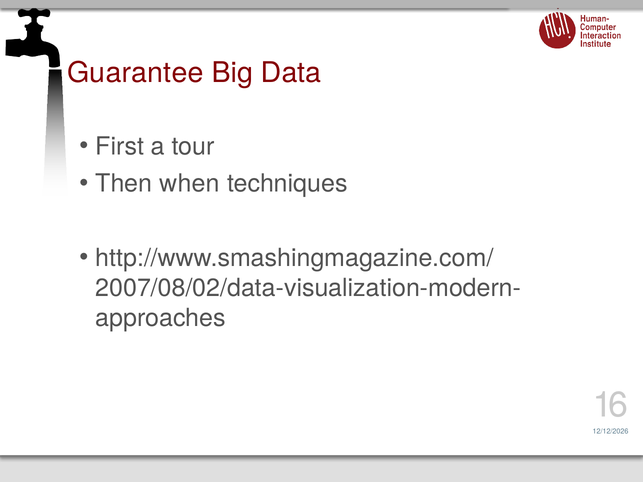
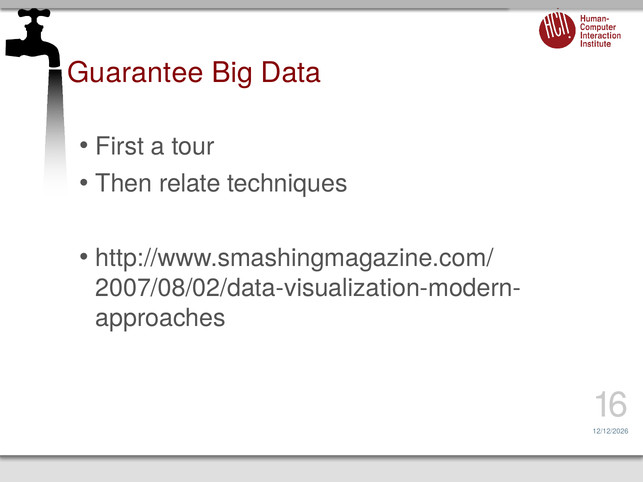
when: when -> relate
